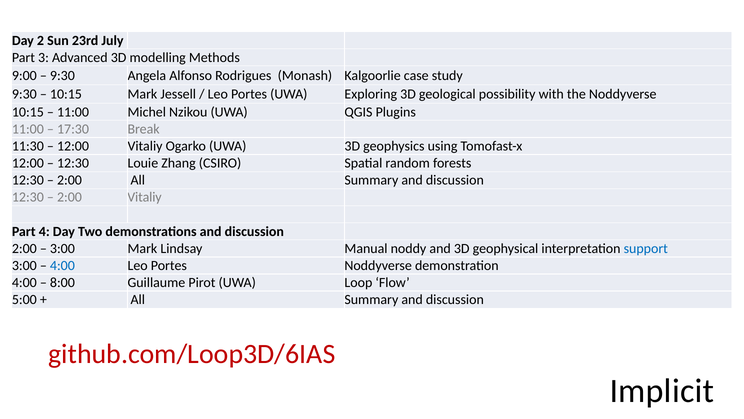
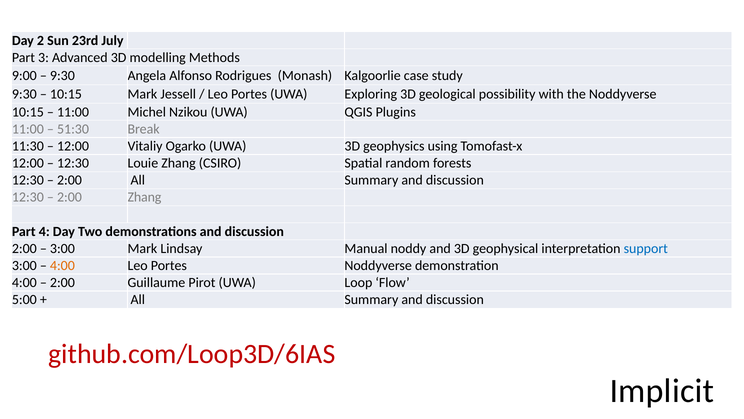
17:30: 17:30 -> 51:30
2:00 Vitaliy: Vitaliy -> Zhang
4:00 at (62, 265) colour: blue -> orange
8:00 at (62, 282): 8:00 -> 2:00
